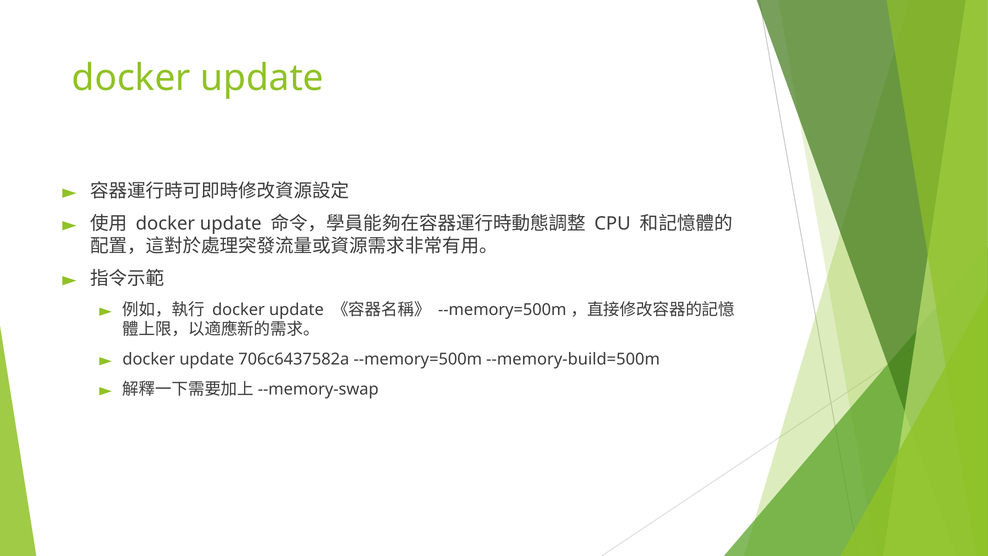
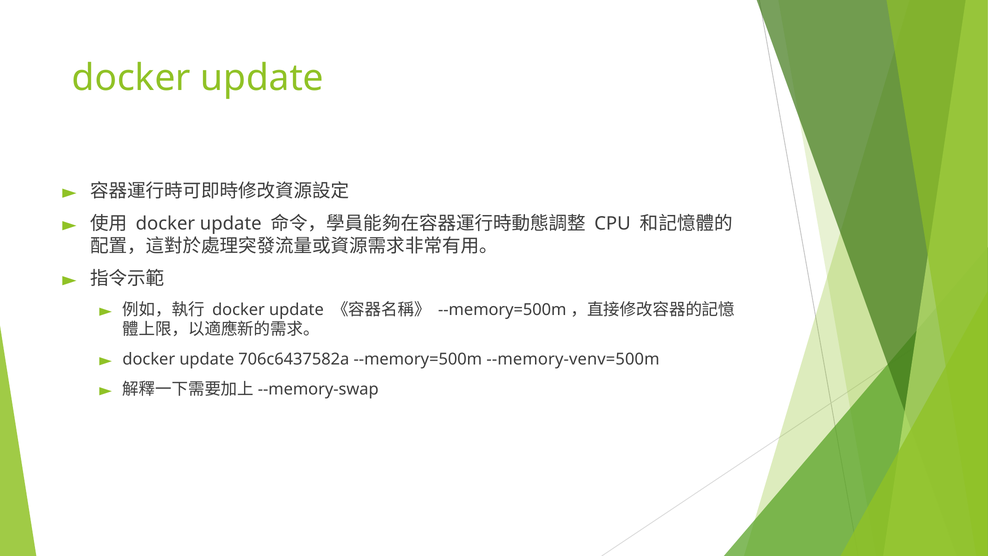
--memory-build=500m: --memory-build=500m -> --memory-venv=500m
